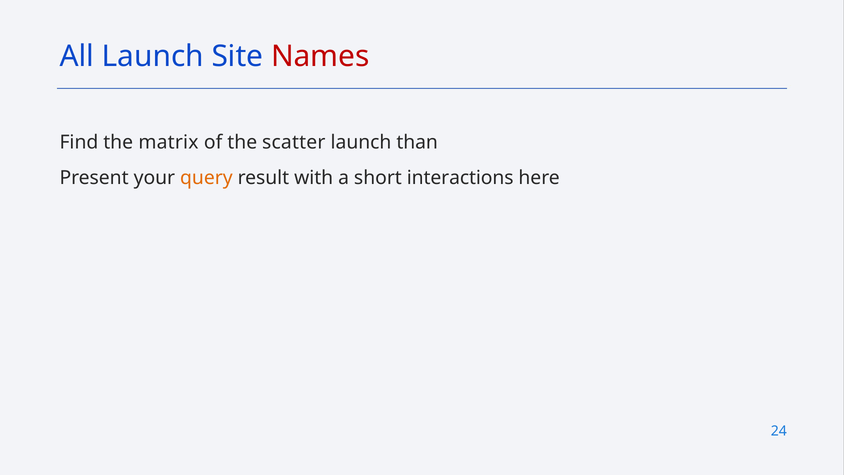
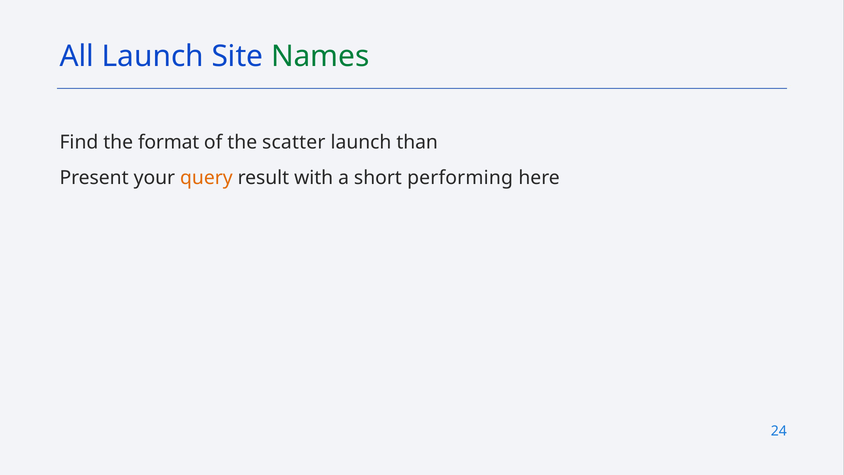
Names colour: red -> green
matrix: matrix -> format
interactions: interactions -> performing
